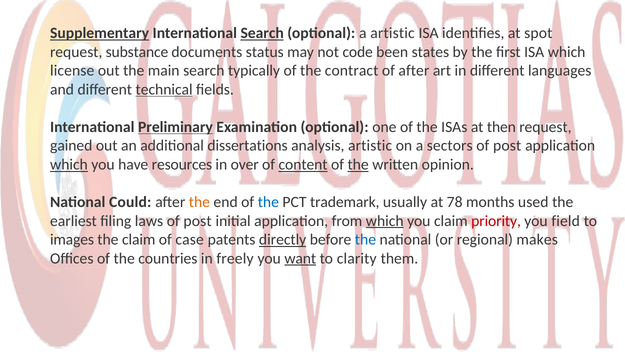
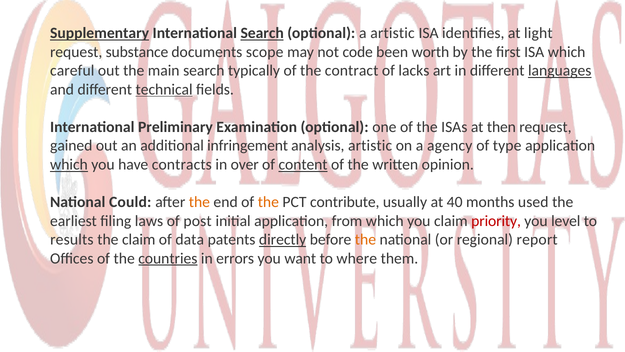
spot: spot -> light
status: status -> scope
states: states -> worth
license: license -> careful
of after: after -> lacks
languages underline: none -> present
Preliminary underline: present -> none
dissertations: dissertations -> infringement
sectors: sectors -> agency
post at (507, 146): post -> type
resources: resources -> contracts
the at (358, 164) underline: present -> none
the at (268, 202) colour: blue -> orange
trademark: trademark -> contribute
78: 78 -> 40
which at (385, 221) underline: present -> none
field: field -> level
images: images -> results
case: case -> data
the at (365, 239) colour: blue -> orange
makes: makes -> report
countries underline: none -> present
freely: freely -> errors
want underline: present -> none
clarity: clarity -> where
